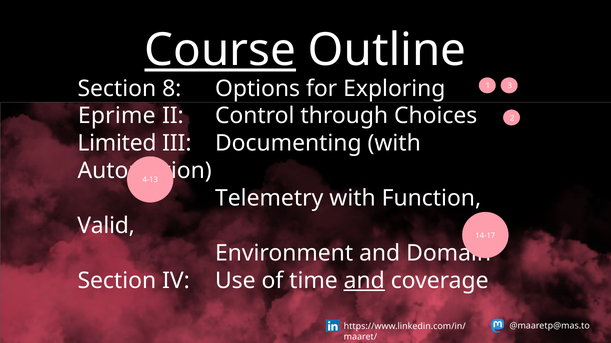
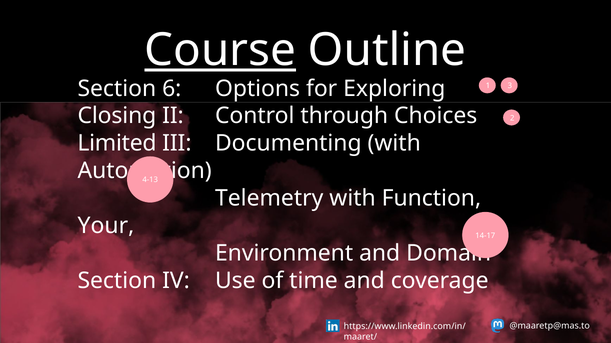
8: 8 -> 6
Eprime: Eprime -> Closing
Valid: Valid -> Your
and at (364, 281) underline: present -> none
